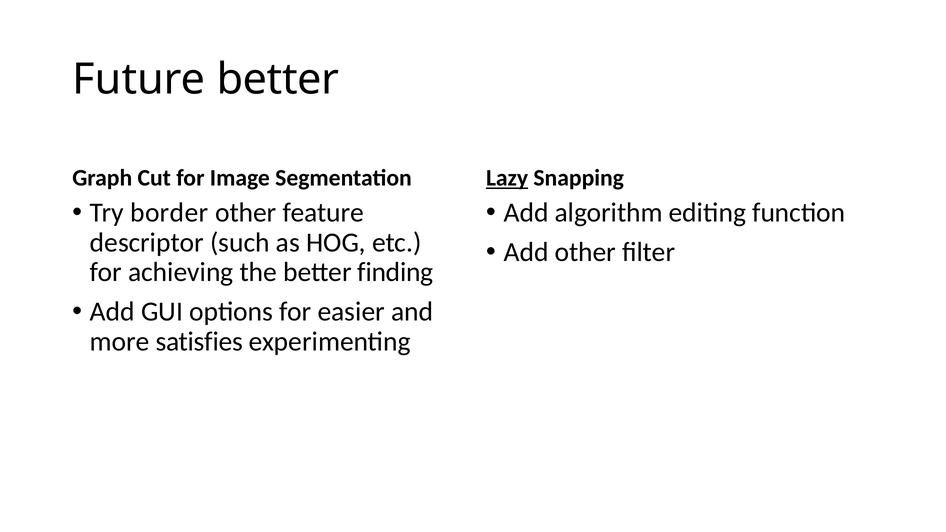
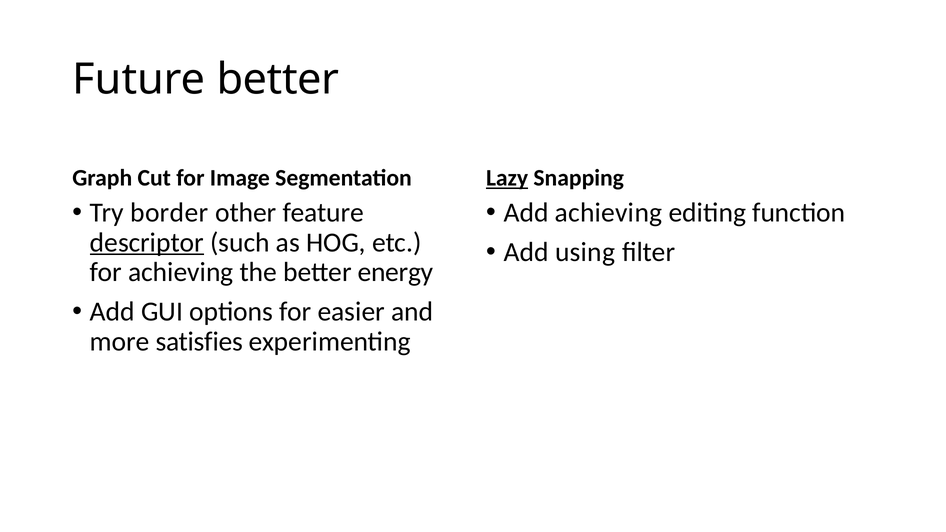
Add algorithm: algorithm -> achieving
descriptor underline: none -> present
Add other: other -> using
finding: finding -> energy
